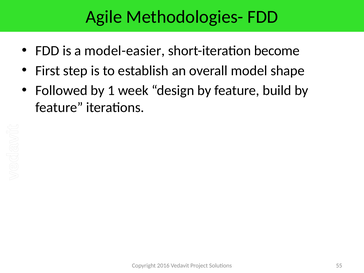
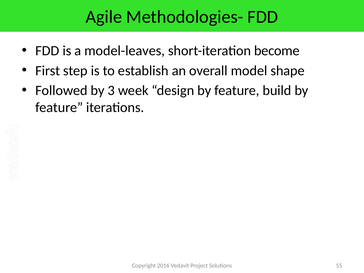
model-easier: model-easier -> model-leaves
1: 1 -> 3
